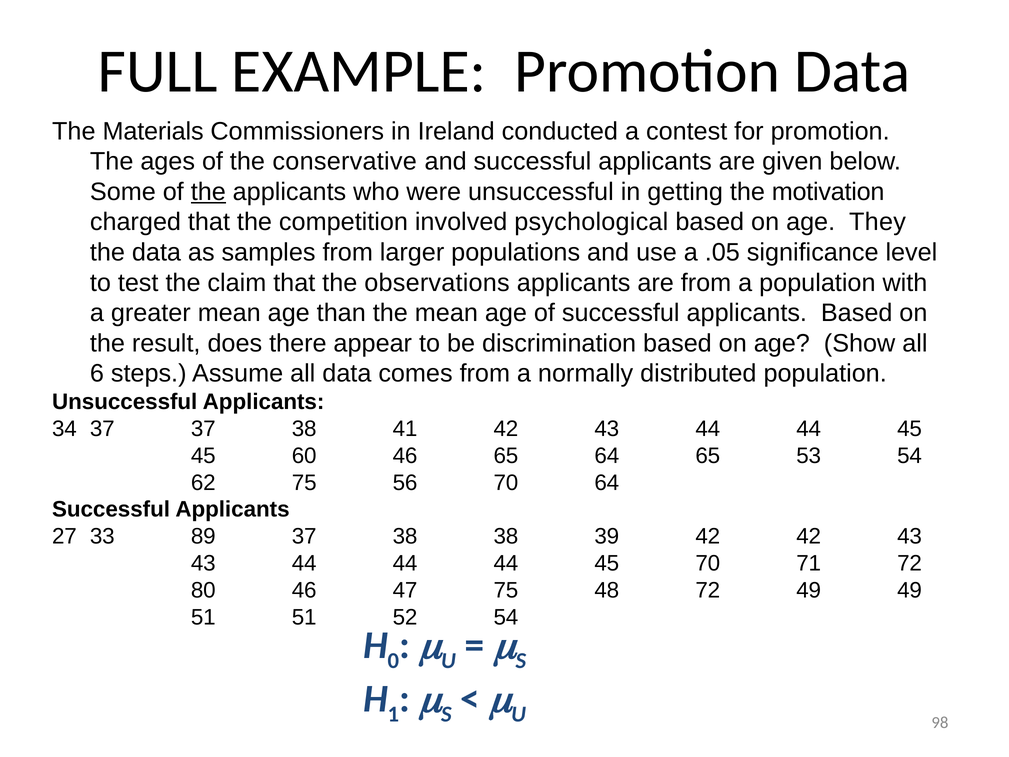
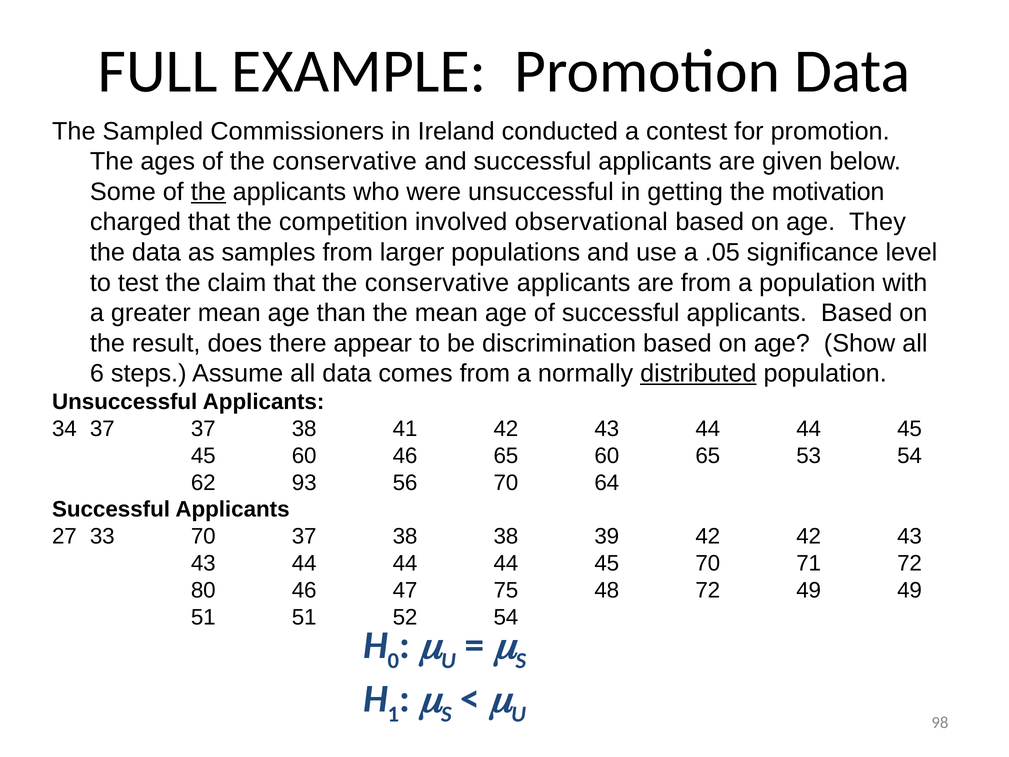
Materials: Materials -> Sampled
psychological: psychological -> observational
that the observations: observations -> conservative
distributed underline: none -> present
65 64: 64 -> 60
62 75: 75 -> 93
33 89: 89 -> 70
